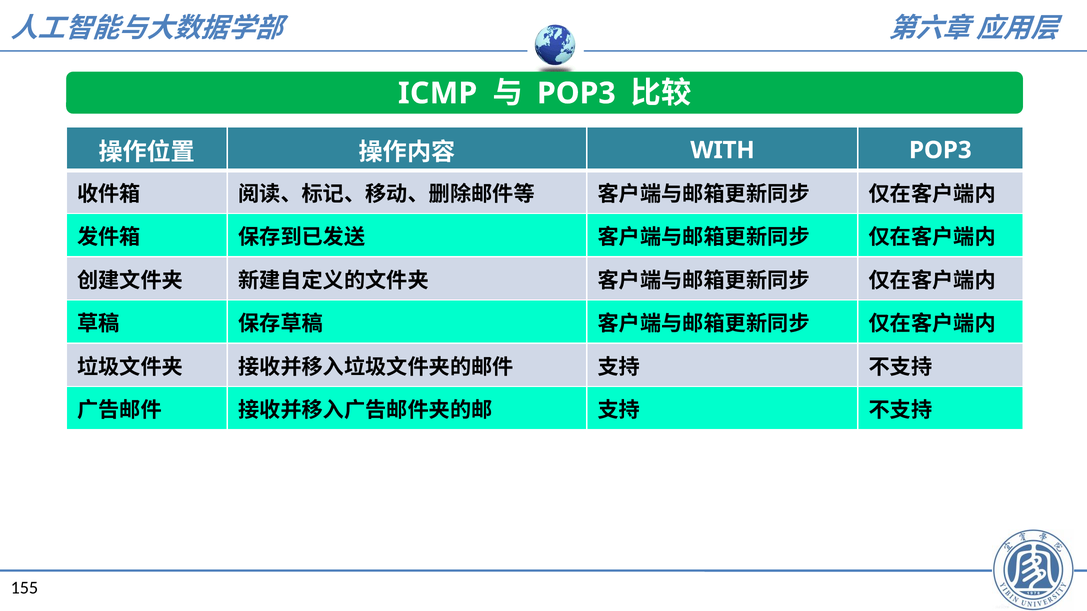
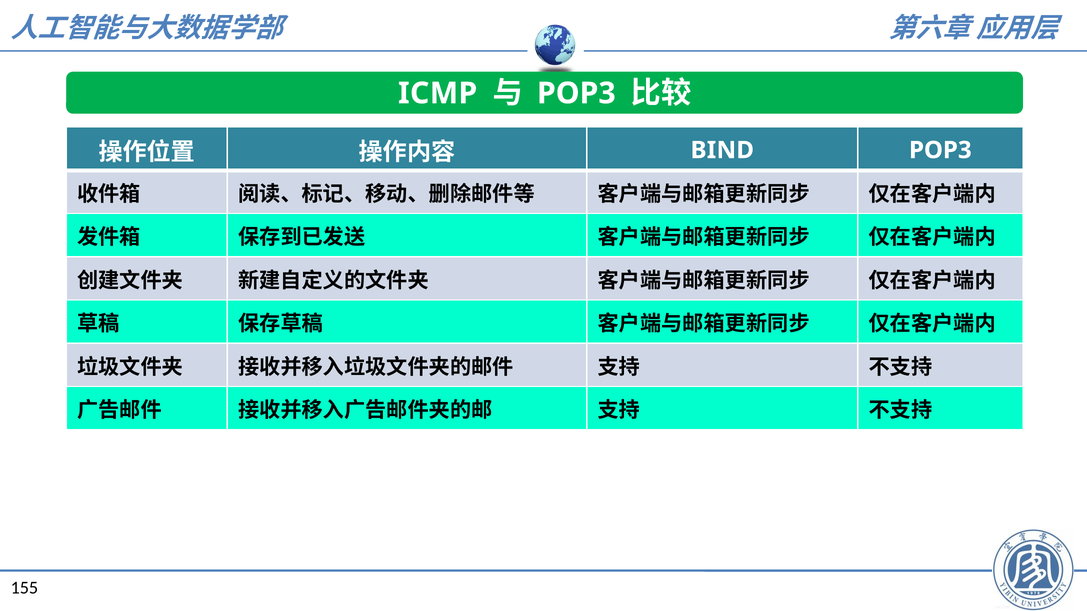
WITH: WITH -> BIND
